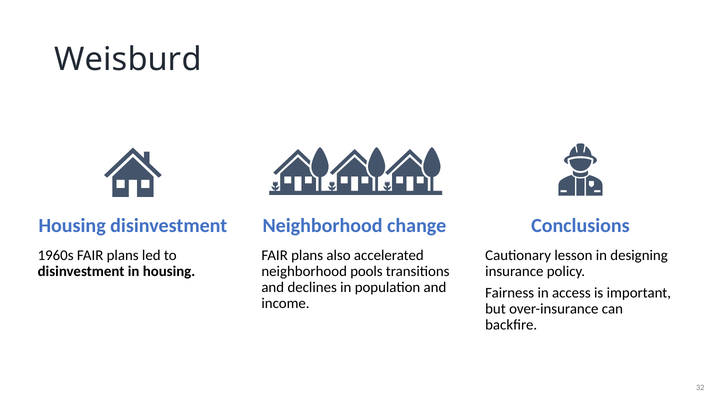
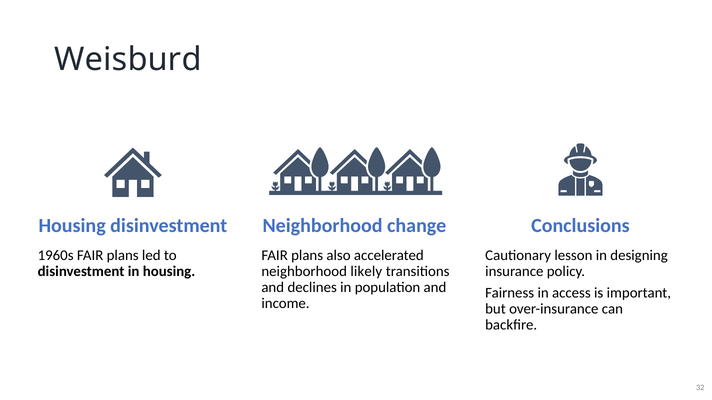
pools: pools -> likely
